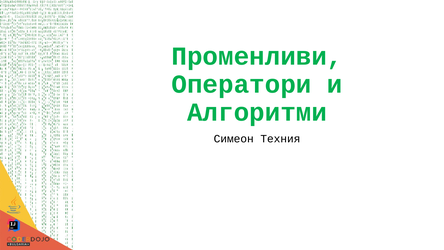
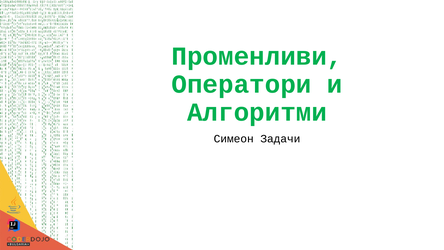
Техния: Техния -> Задачи
